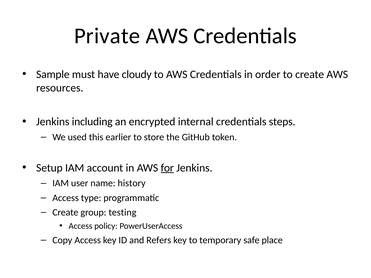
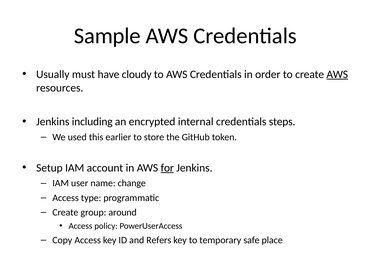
Private: Private -> Sample
Sample: Sample -> Usually
AWS at (337, 74) underline: none -> present
history: history -> change
testing: testing -> around
